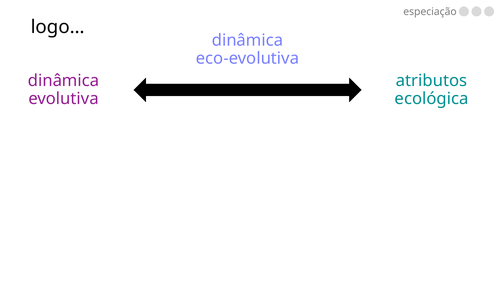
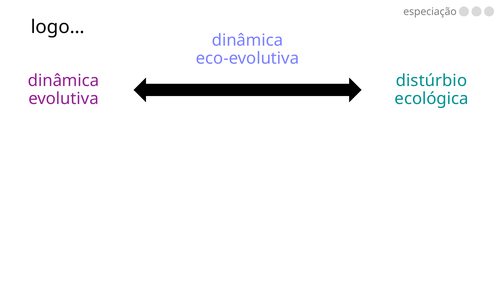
atributos: atributos -> distúrbio
